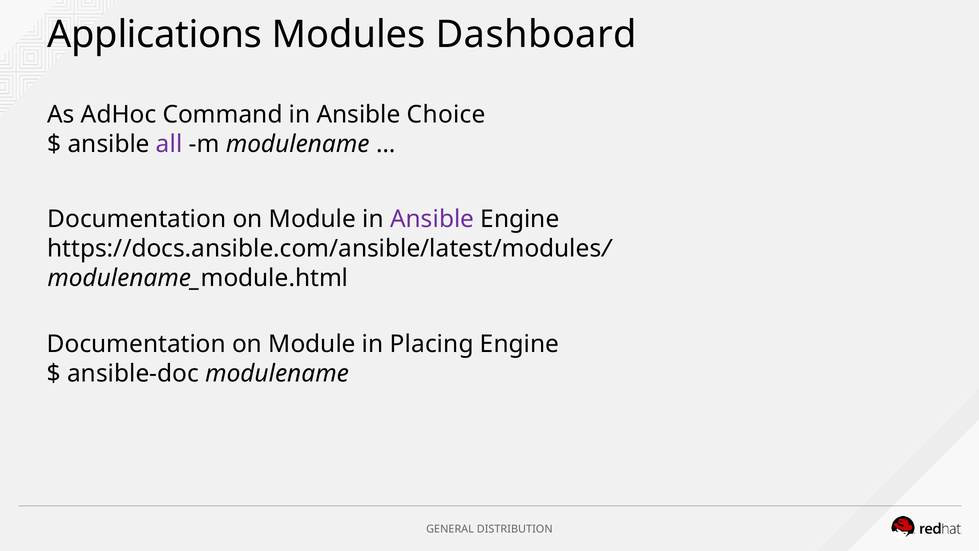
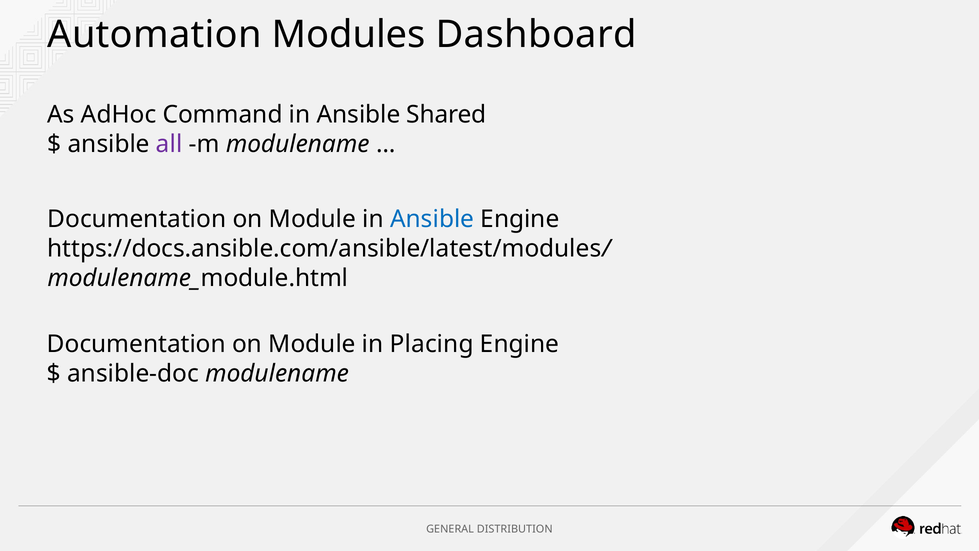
Applications: Applications -> Automation
Choice: Choice -> Shared
Ansible at (432, 219) colour: purple -> blue
